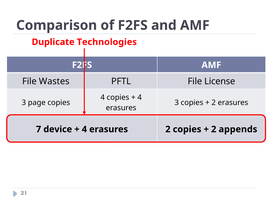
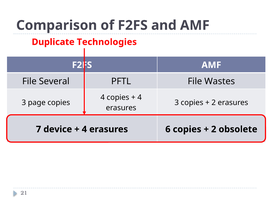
Wastes: Wastes -> Several
License: License -> Wastes
erasures 2: 2 -> 6
appends: appends -> obsolete
